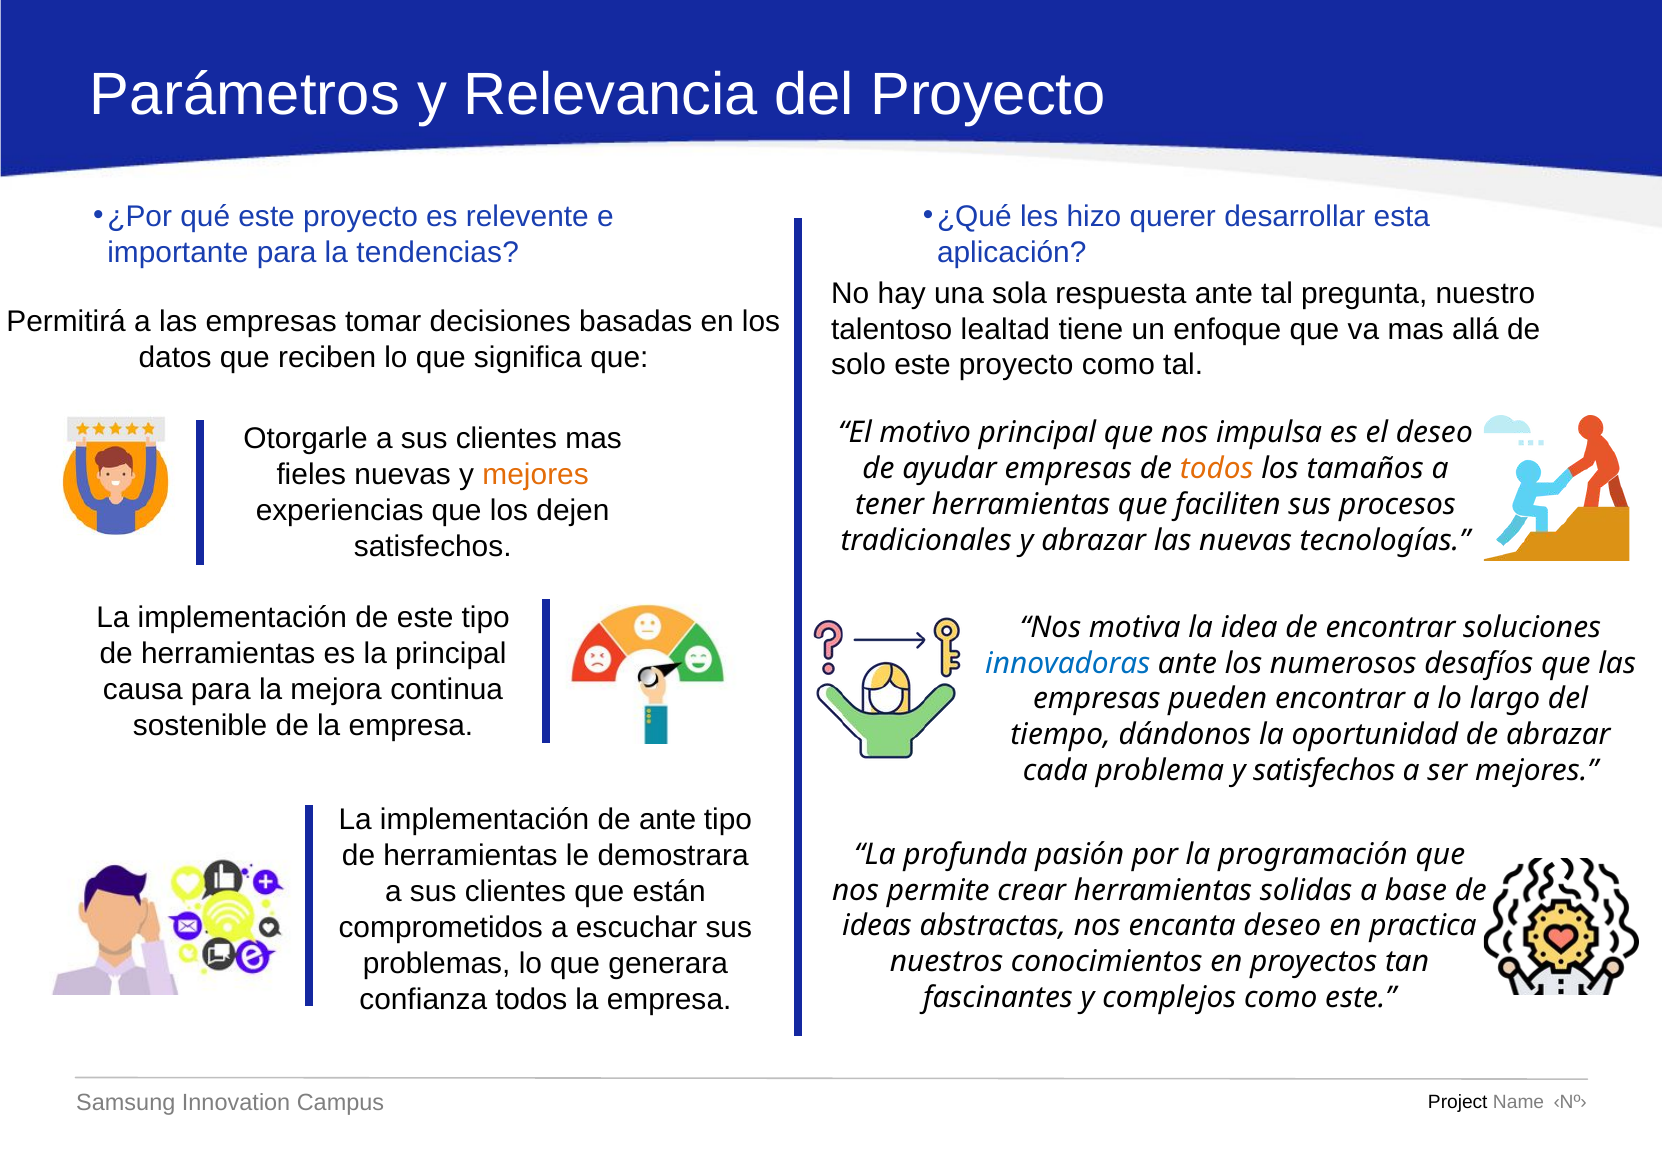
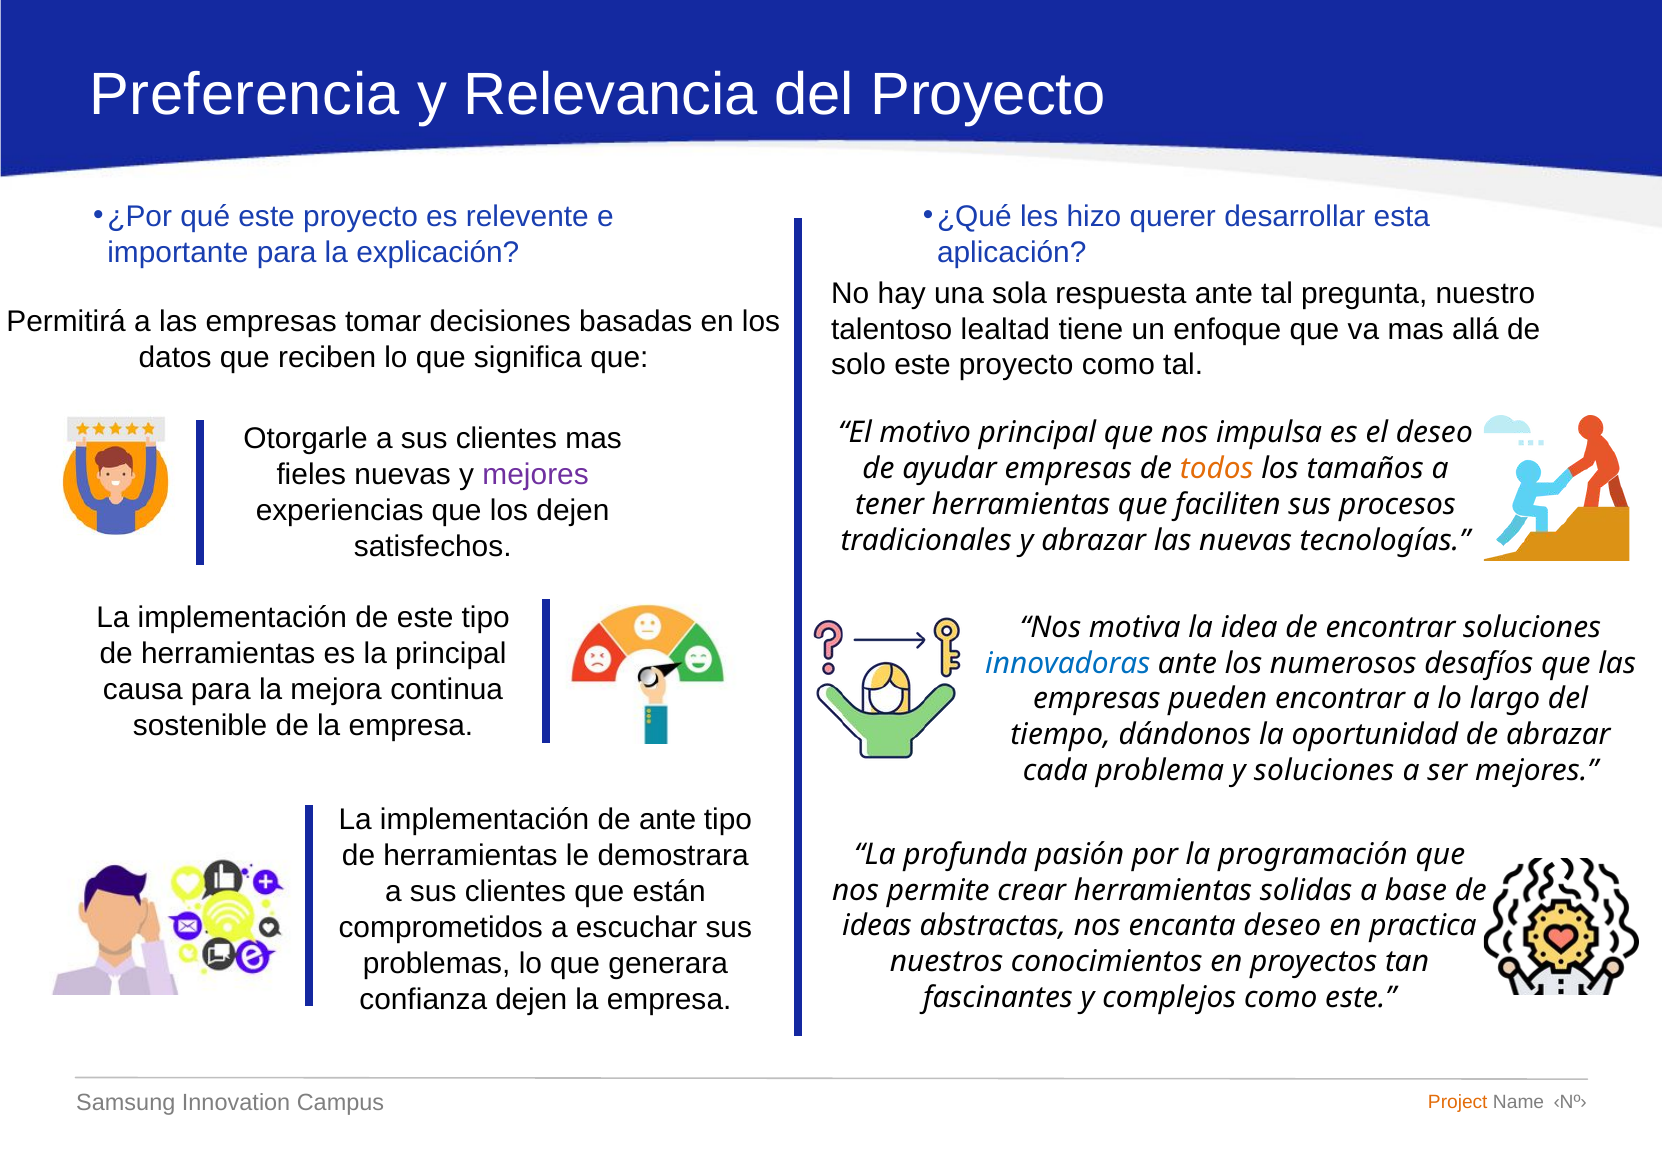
Parámetros: Parámetros -> Preferencia
tendencias: tendencias -> explicación
mejores at (536, 475) colour: orange -> purple
y satisfechos: satisfechos -> soluciones
confianza todos: todos -> dejen
Project colour: black -> orange
